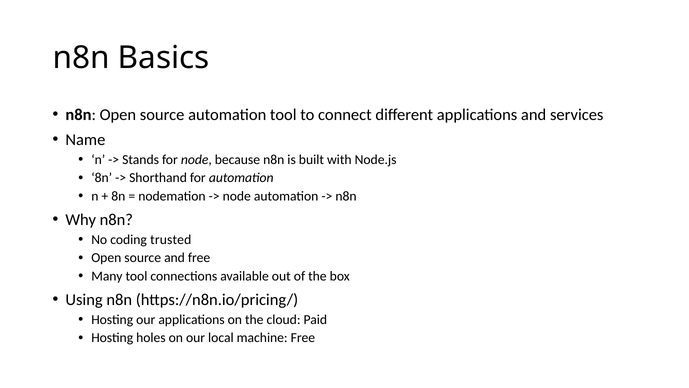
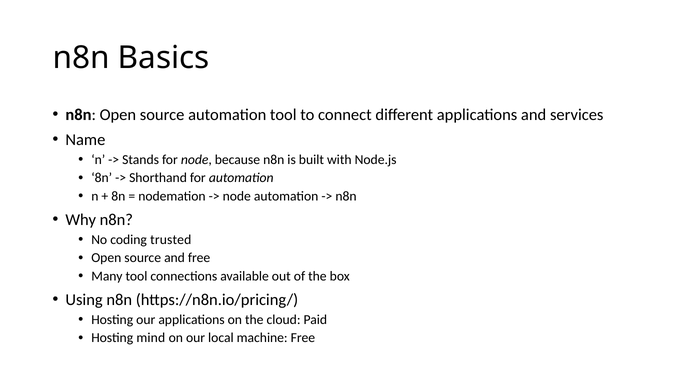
holes: holes -> mind
